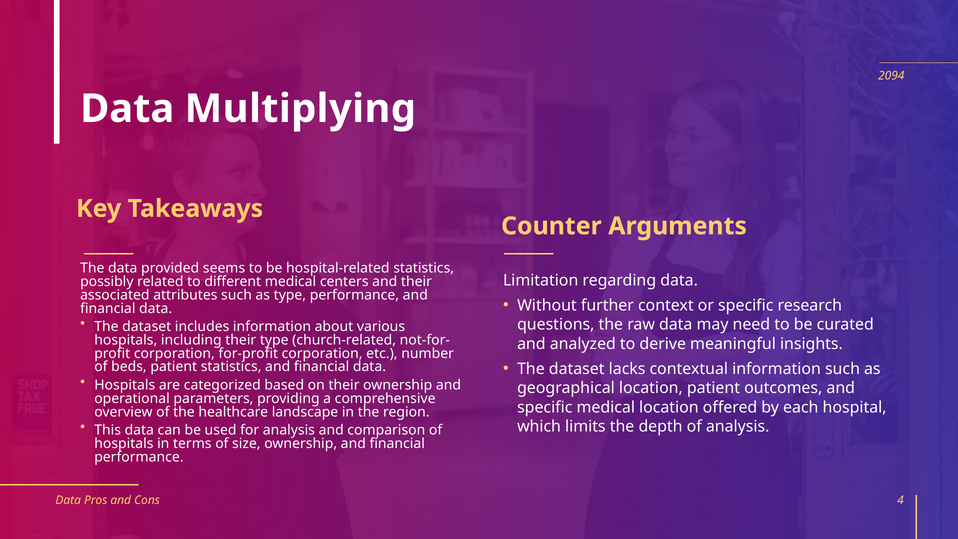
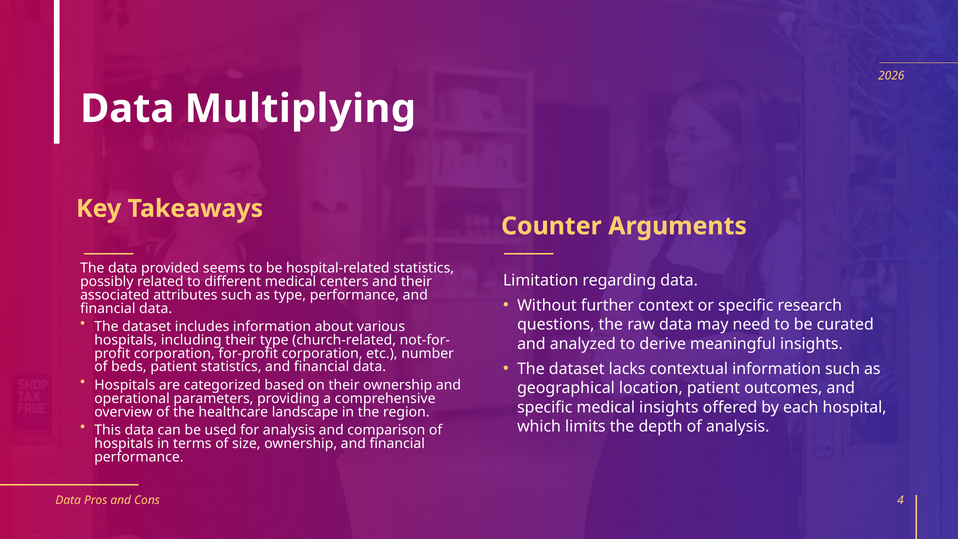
2094: 2094 -> 2026
medical location: location -> insights
